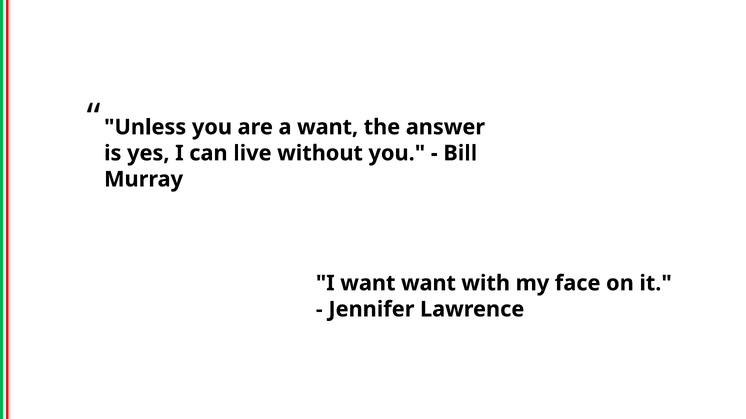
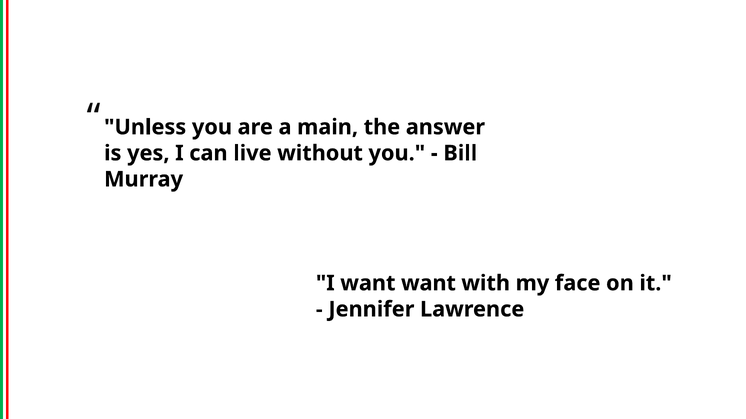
a want: want -> main
